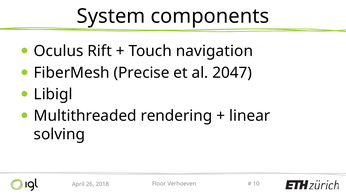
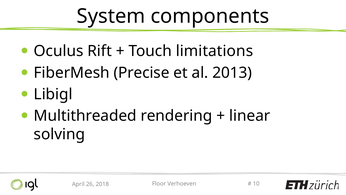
navigation: navigation -> limitations
2047: 2047 -> 2013
